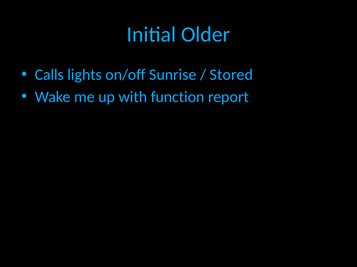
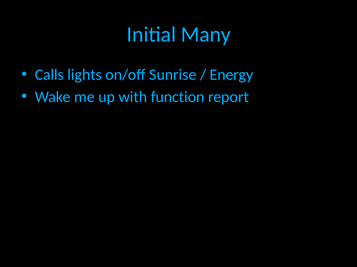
Older: Older -> Many
Stored: Stored -> Energy
